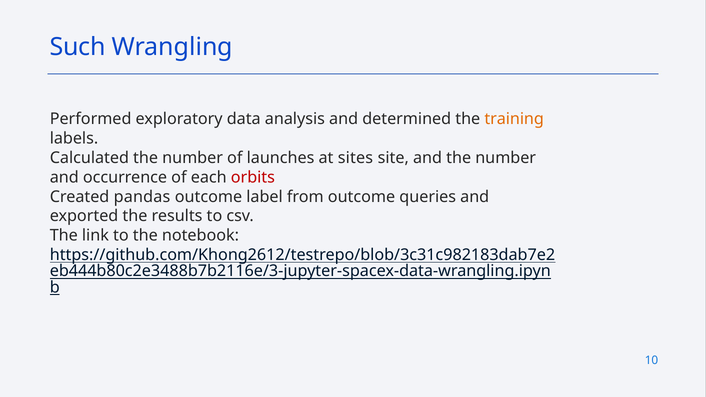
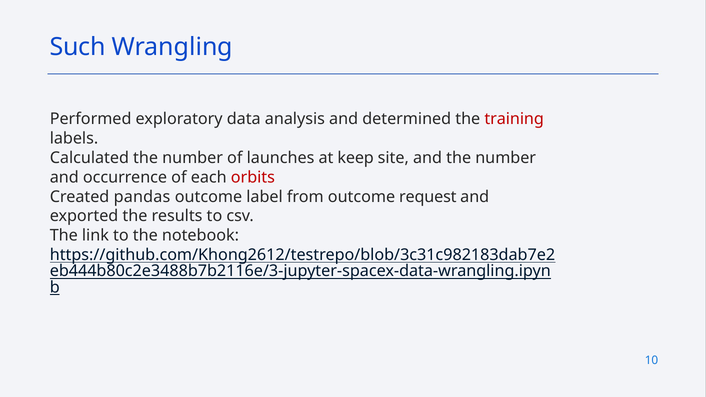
training colour: orange -> red
sites: sites -> keep
queries: queries -> request
